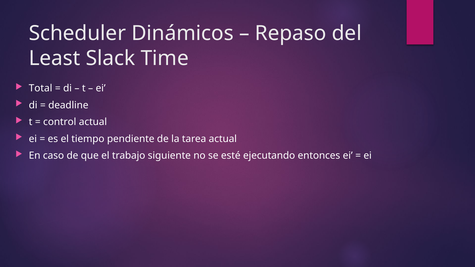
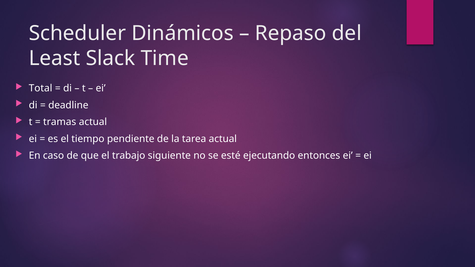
control: control -> tramas
